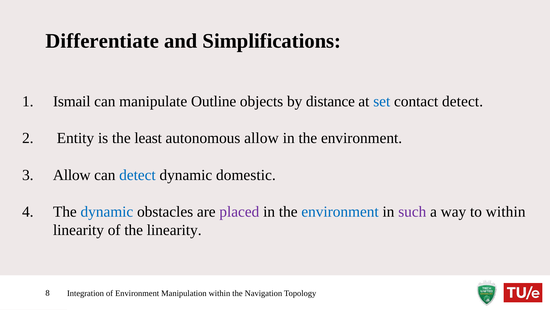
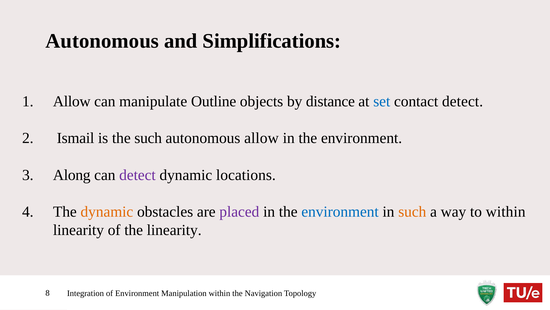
Differentiate at (102, 41): Differentiate -> Autonomous
Ismail at (72, 101): Ismail -> Allow
Entity: Entity -> Ismail
the least: least -> such
Allow at (72, 175): Allow -> Along
detect at (137, 175) colour: blue -> purple
domestic: domestic -> locations
dynamic at (107, 211) colour: blue -> orange
such at (412, 211) colour: purple -> orange
